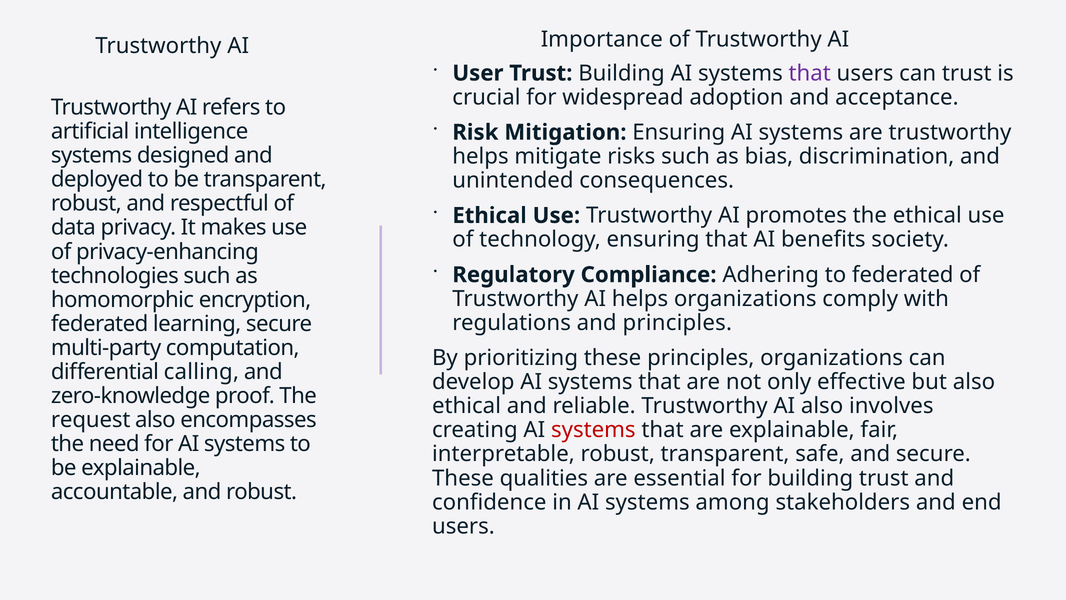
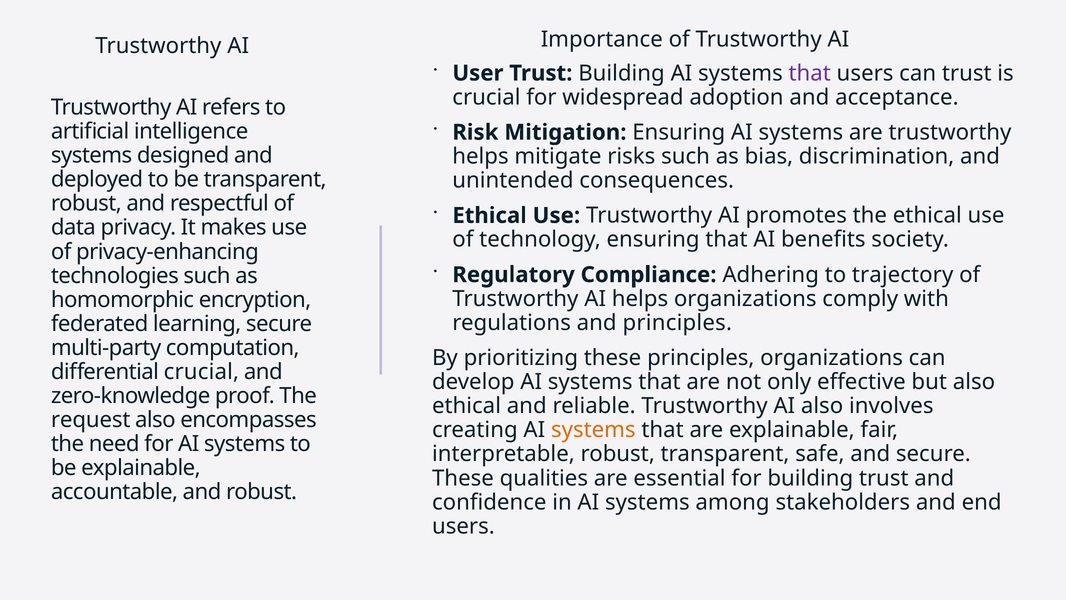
to federated: federated -> trajectory
differential calling: calling -> crucial
systems at (593, 430) colour: red -> orange
